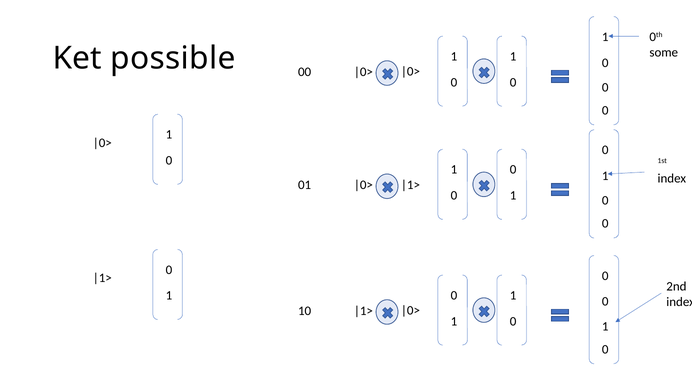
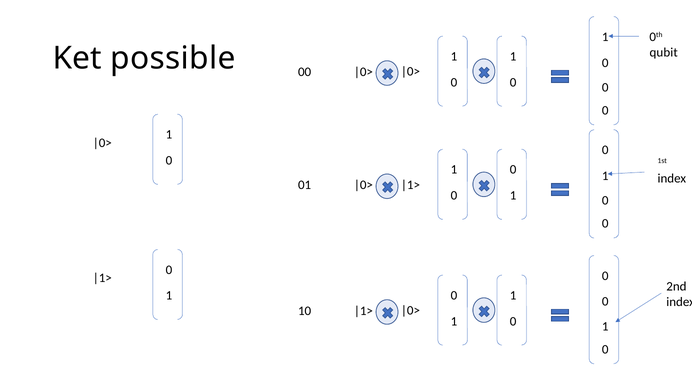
some: some -> qubit
